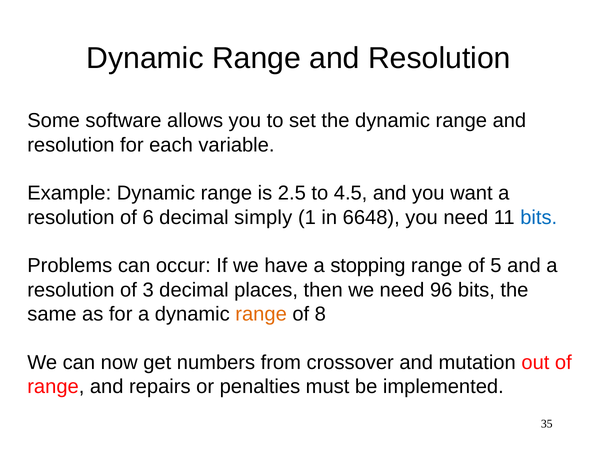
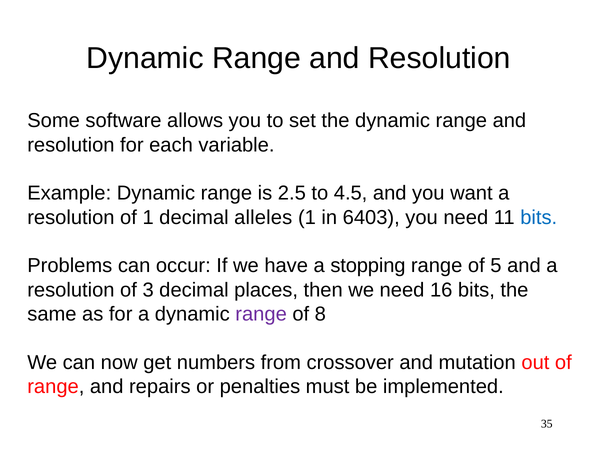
of 6: 6 -> 1
simply: simply -> alleles
6648: 6648 -> 6403
96: 96 -> 16
range at (261, 314) colour: orange -> purple
